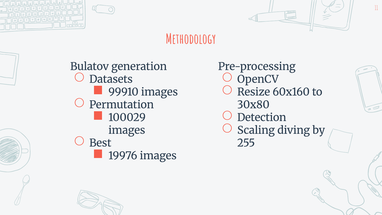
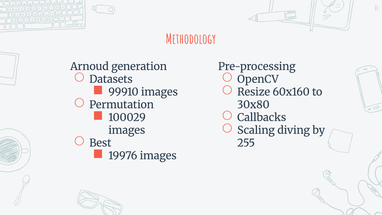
Bulatov: Bulatov -> Arnoud
Detection: Detection -> Callbacks
